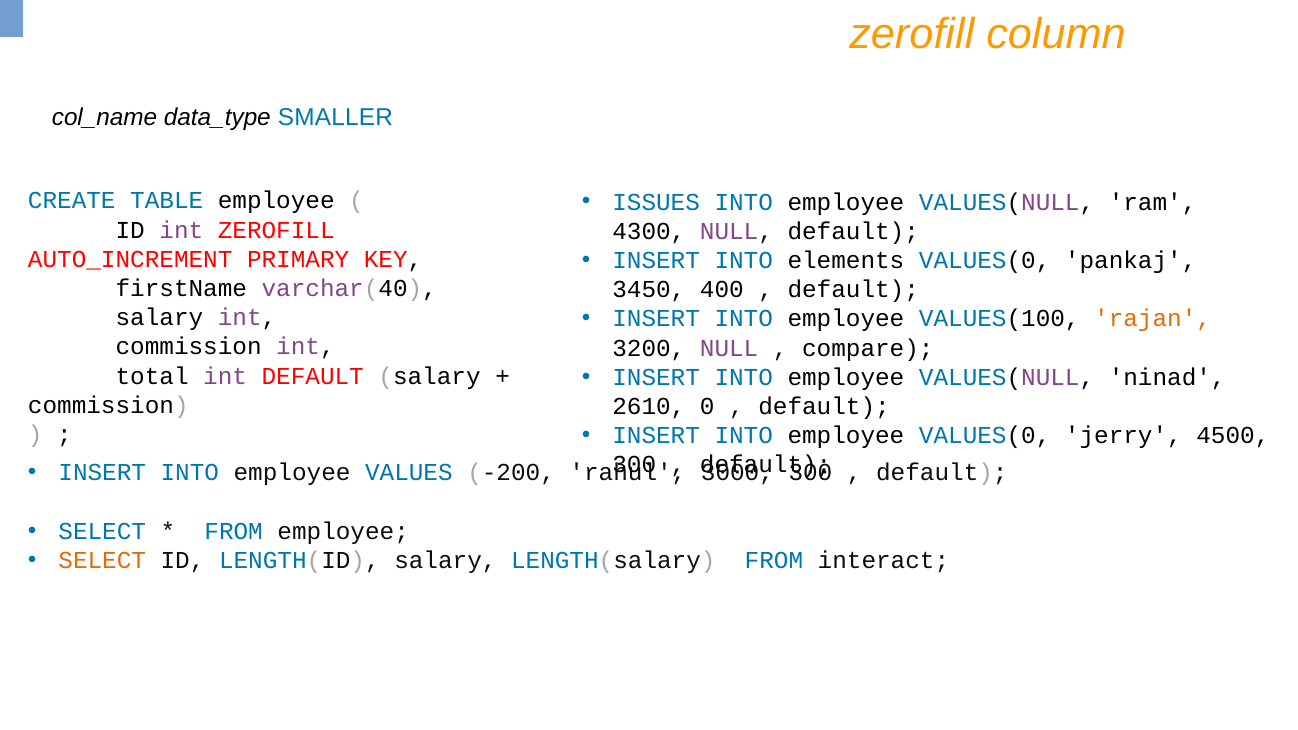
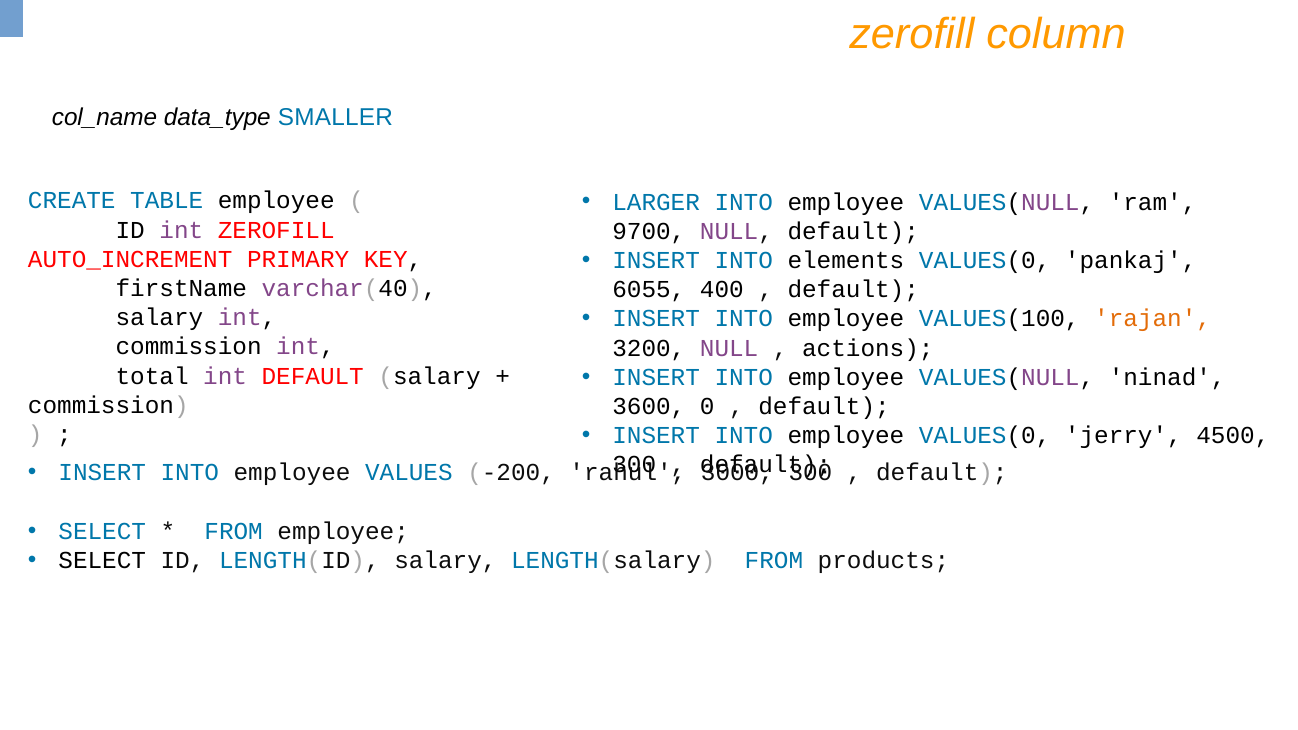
ISSUES: ISSUES -> LARGER
4300: 4300 -> 9700
3450: 3450 -> 6055
compare: compare -> actions
2610: 2610 -> 3600
SELECT at (102, 561) colour: orange -> black
interact: interact -> products
